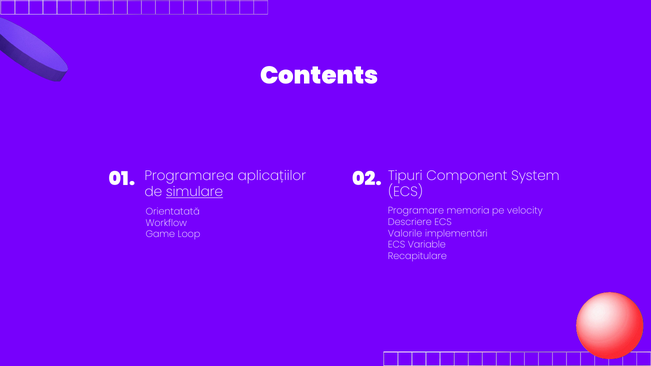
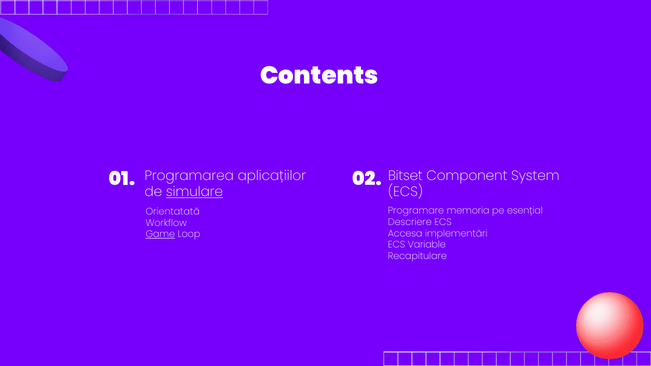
Tipuri: Tipuri -> Bitset
velocity: velocity -> esențial
Valorile: Valorile -> Accesa
Game underline: none -> present
